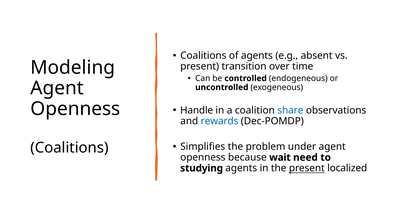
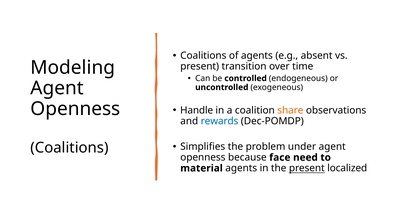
share colour: blue -> orange
wait: wait -> face
studying: studying -> material
